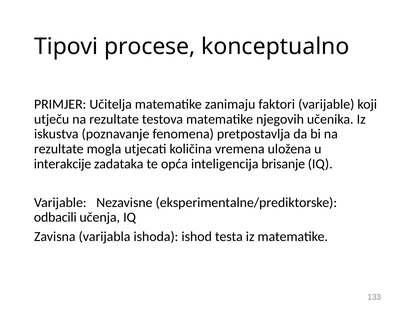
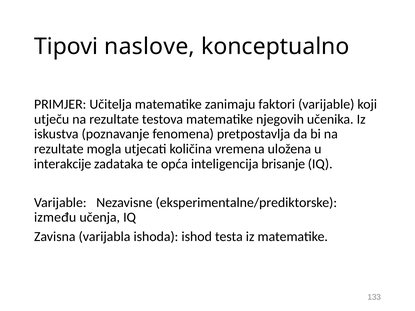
procese: procese -> naslove
odbacili: odbacili -> između
